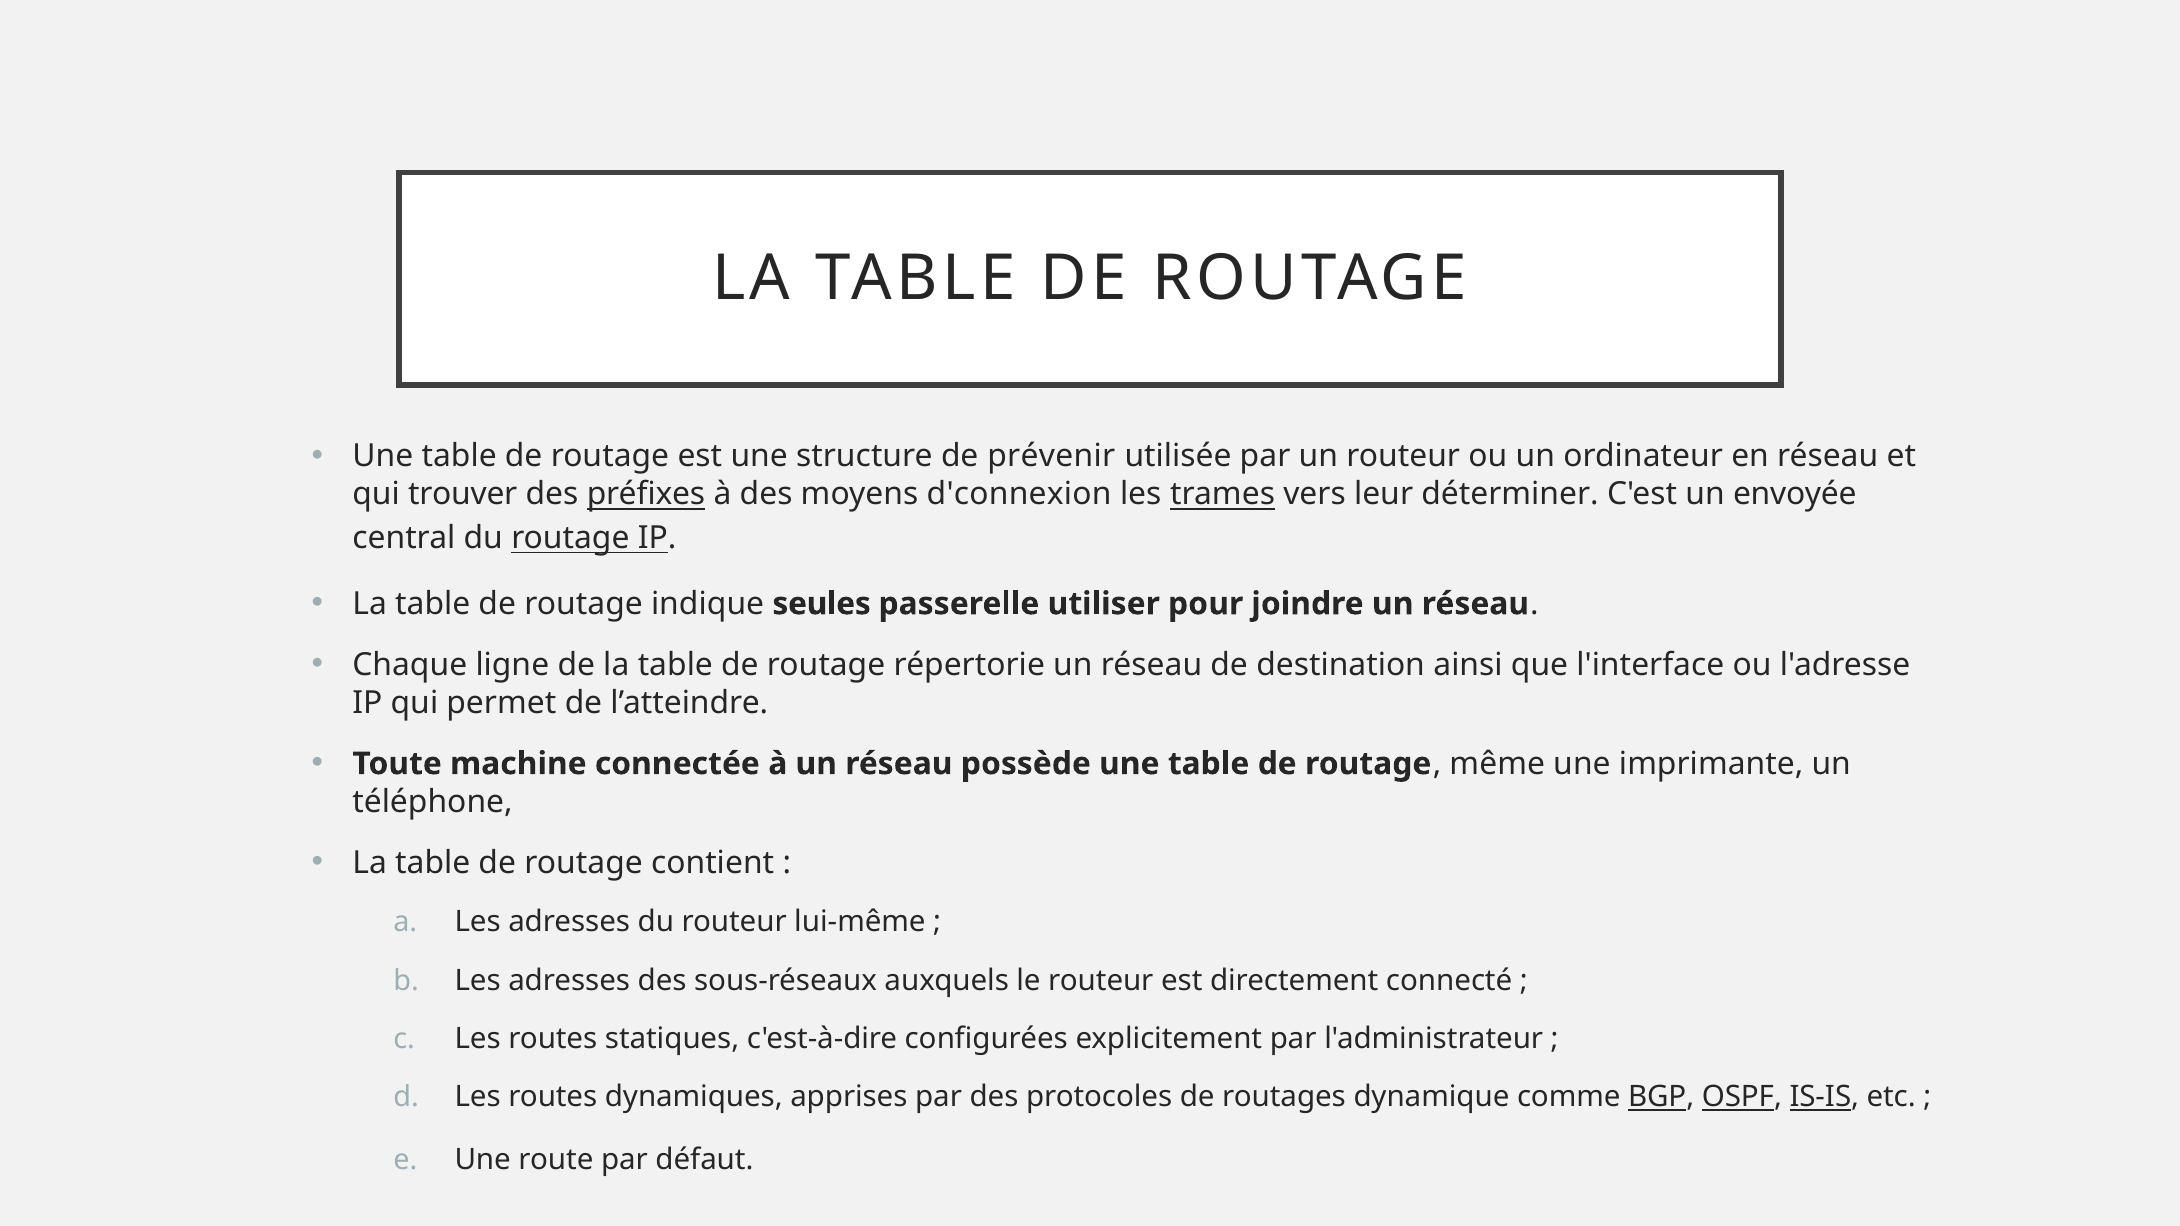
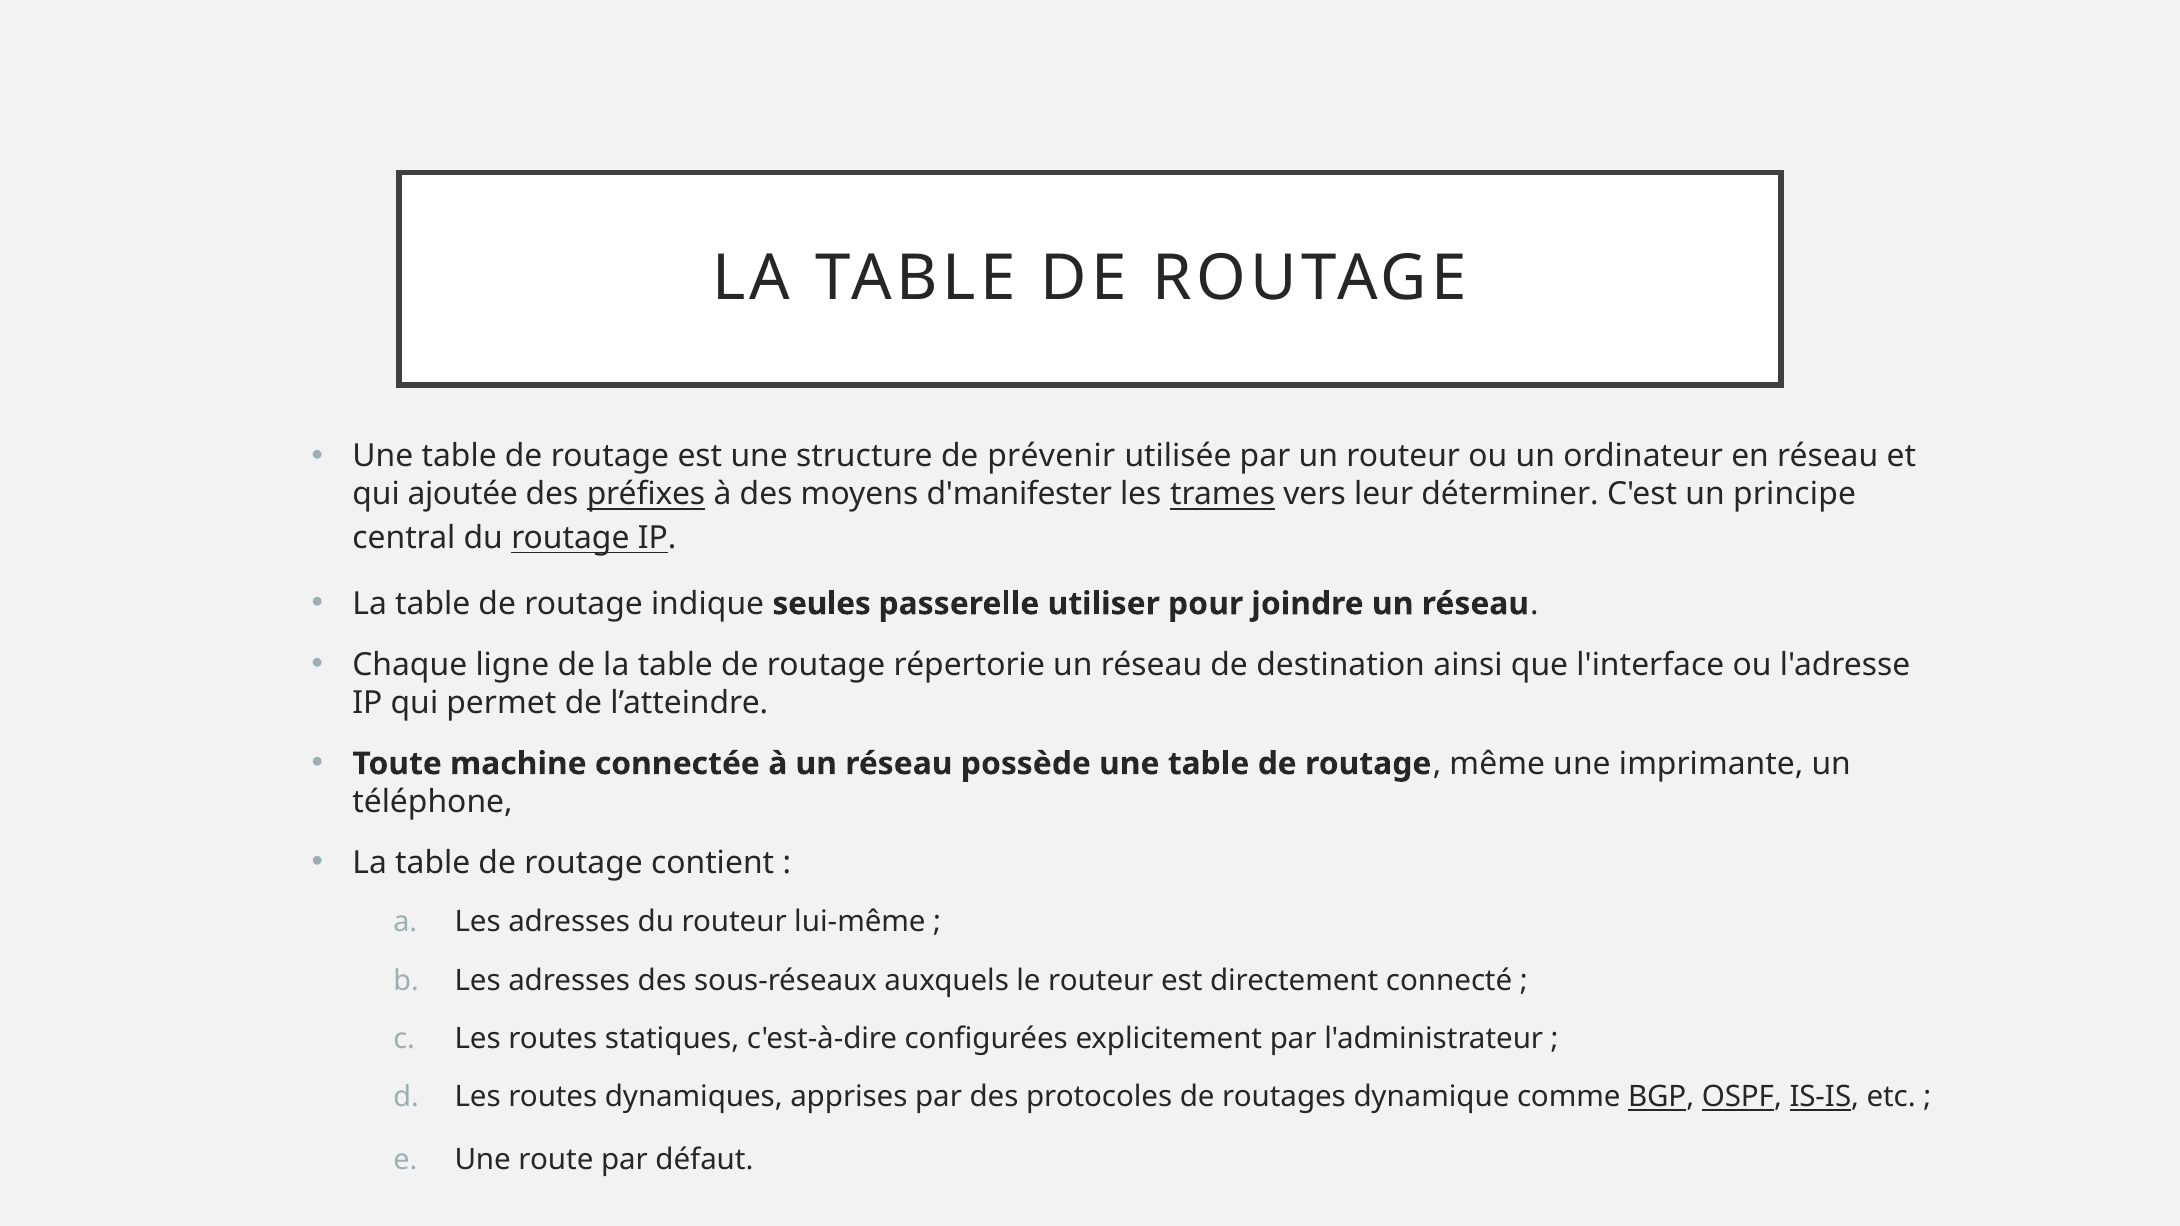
trouver: trouver -> ajoutée
d'connexion: d'connexion -> d'manifester
envoyée: envoyée -> principe
